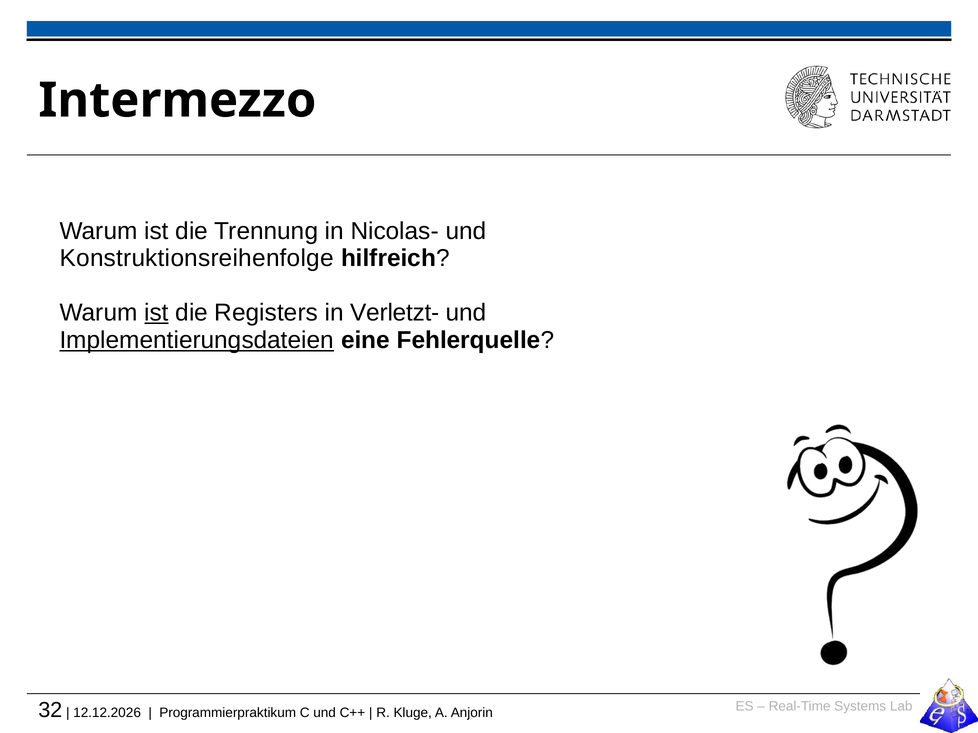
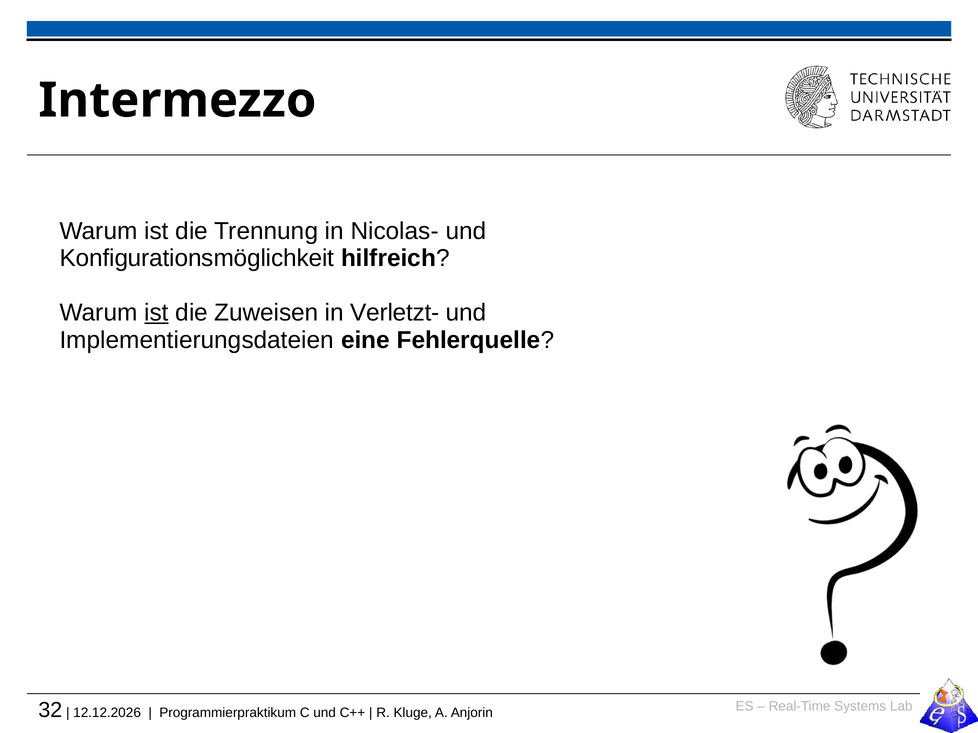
Konstruktionsreihenfolge: Konstruktionsreihenfolge -> Konfigurationsmöglichkeit
Registers: Registers -> Zuweisen
Implementierungsdateien underline: present -> none
